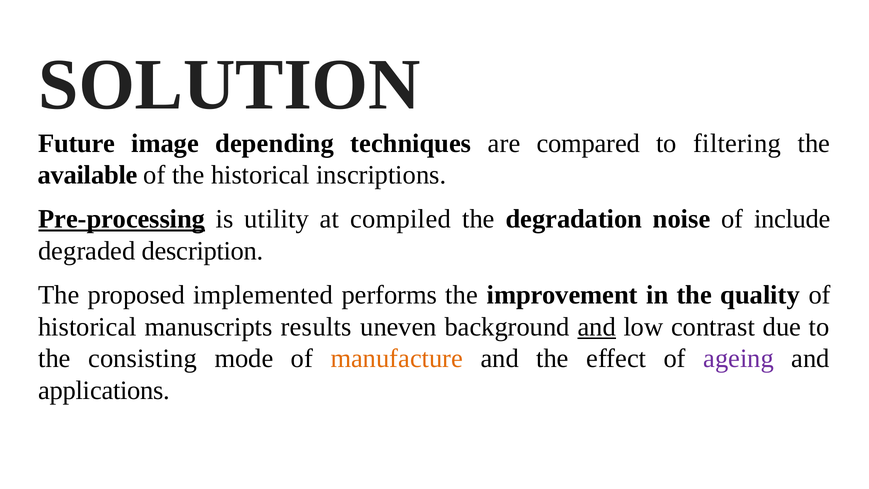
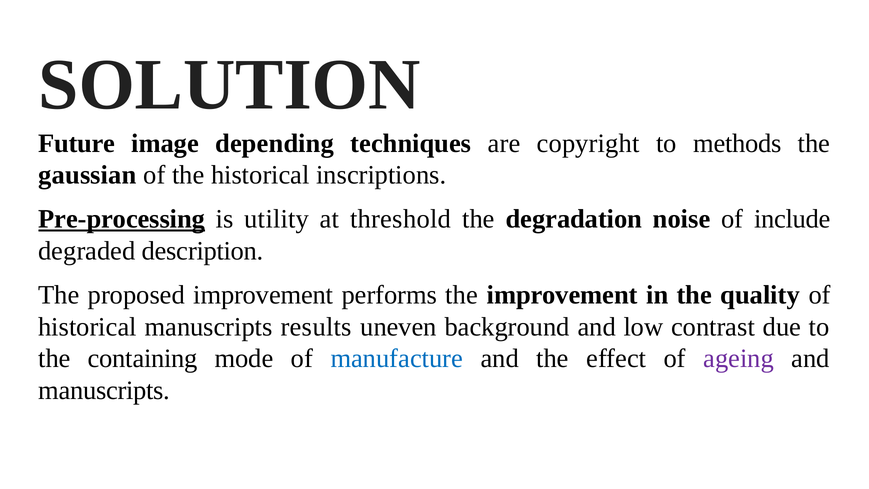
compared: compared -> copyright
filtering: filtering -> methods
available: available -> gaussian
compiled: compiled -> threshold
proposed implemented: implemented -> improvement
and at (597, 327) underline: present -> none
consisting: consisting -> containing
manufacture colour: orange -> blue
applications at (104, 390): applications -> manuscripts
